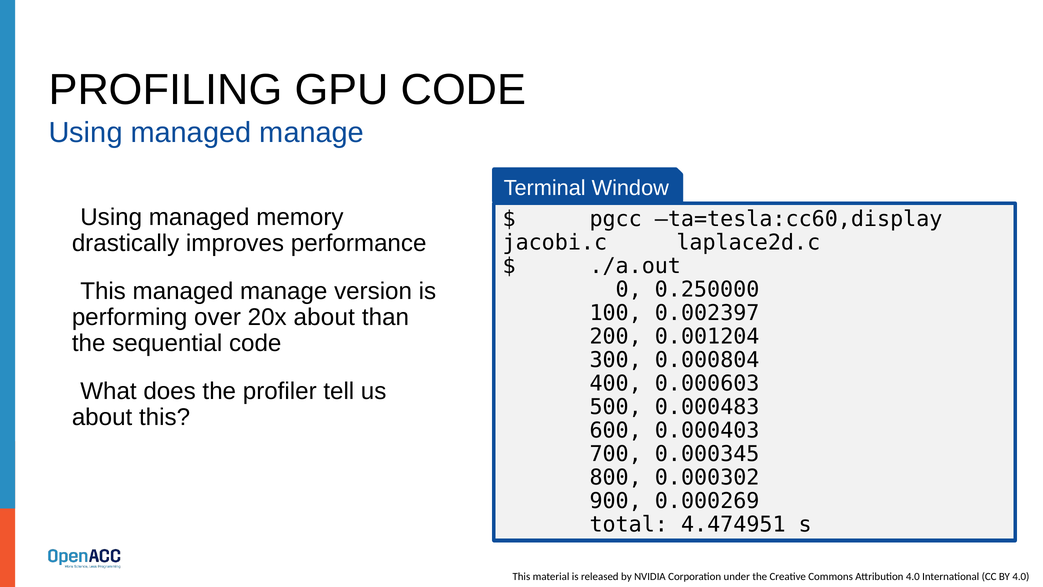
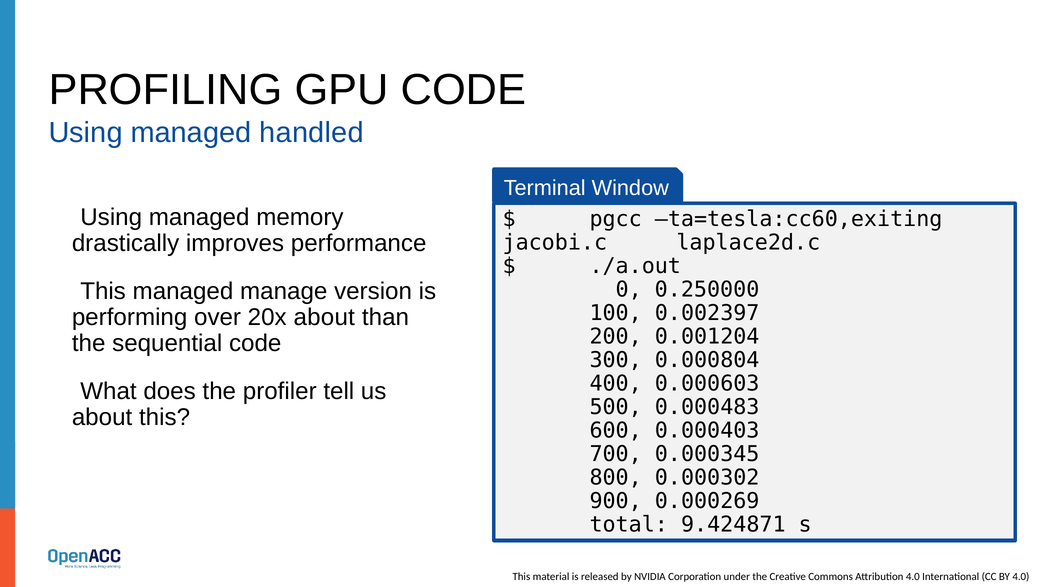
Using managed manage: manage -> handled
ta=tesla:cc60,display: ta=tesla:cc60,display -> ta=tesla:cc60,exiting
4.474951: 4.474951 -> 9.424871
